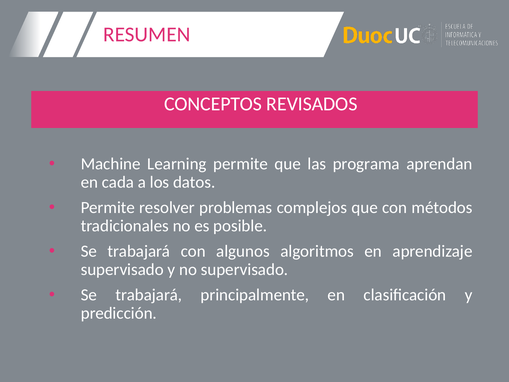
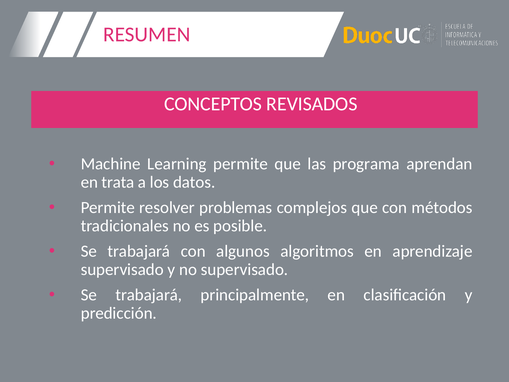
cada: cada -> trata
